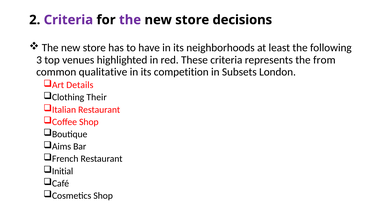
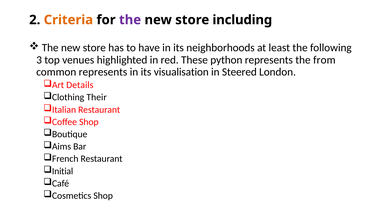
Criteria at (68, 20) colour: purple -> orange
decisions: decisions -> including
These criteria: criteria -> python
common qualitative: qualitative -> represents
competition: competition -> visualisation
Subsets: Subsets -> Steered
